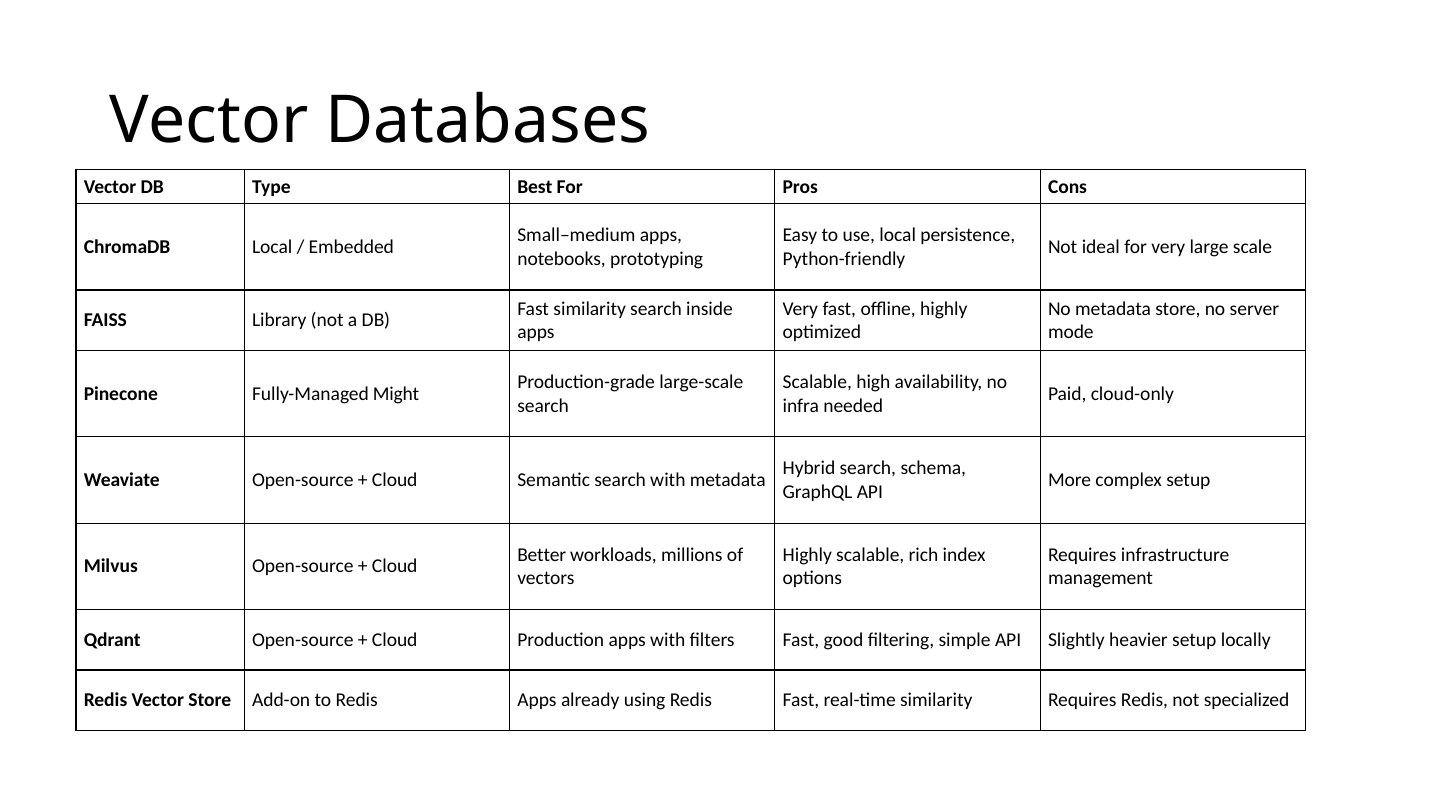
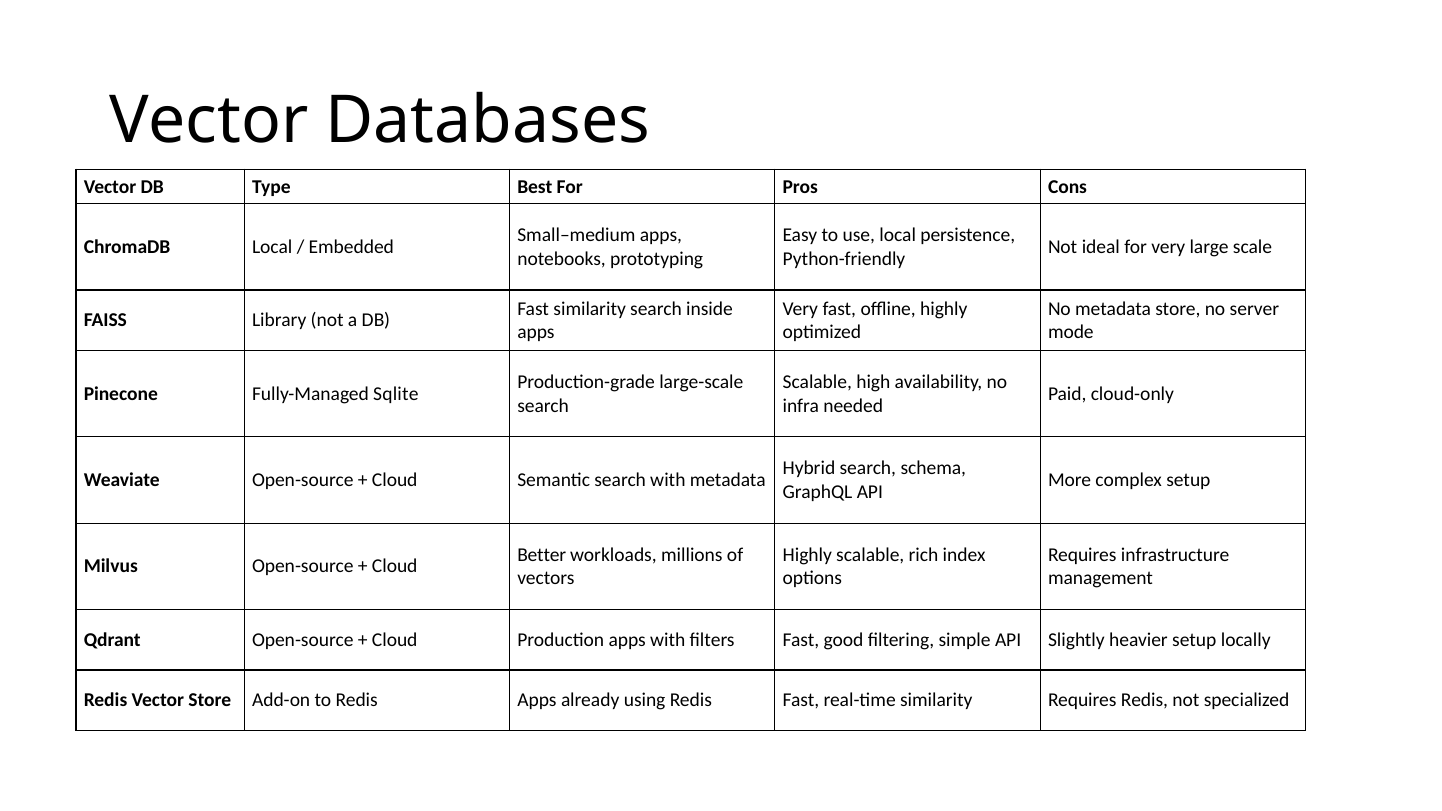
Might: Might -> Sqlite
